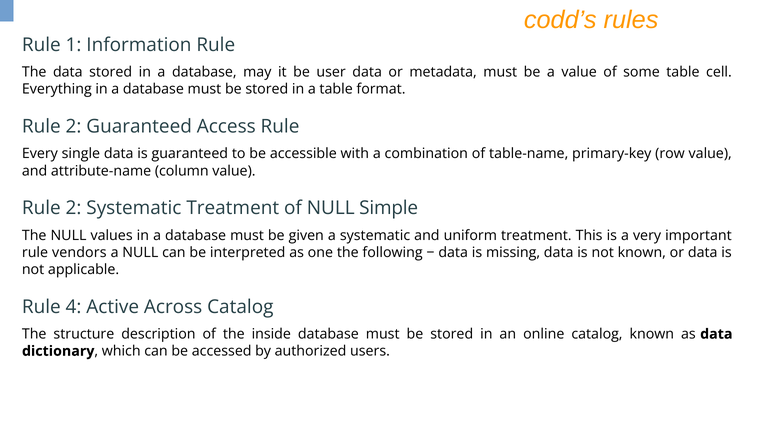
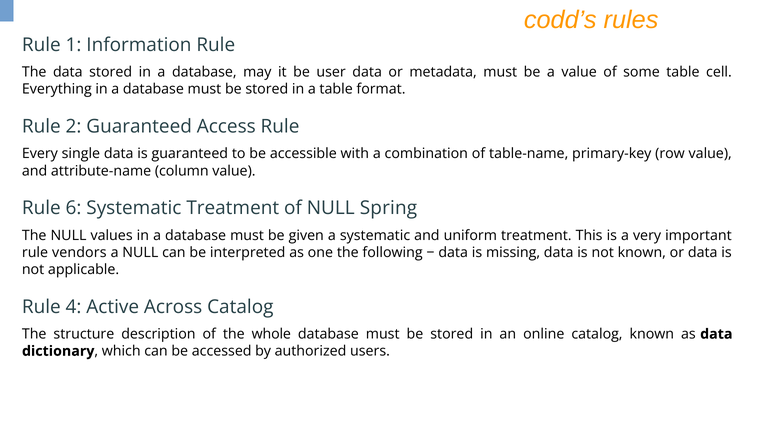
2 at (74, 208): 2 -> 6
Simple: Simple -> Spring
inside: inside -> whole
